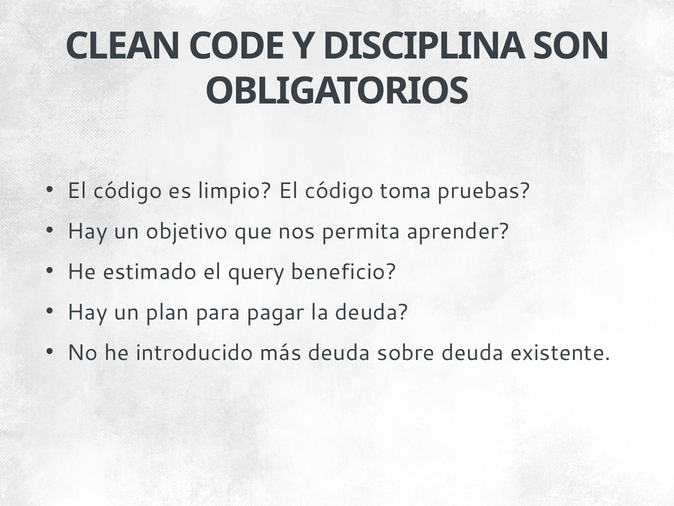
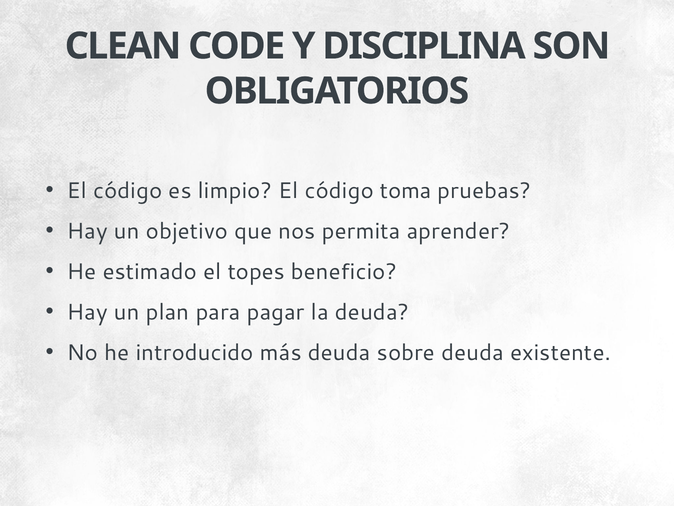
query: query -> topes
